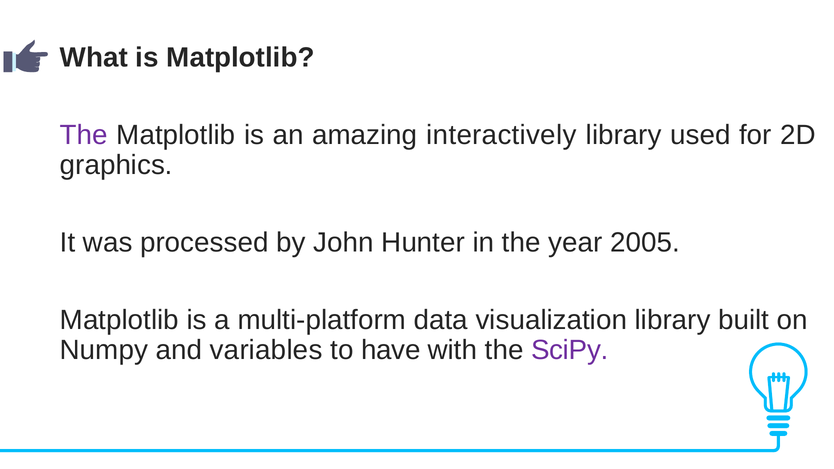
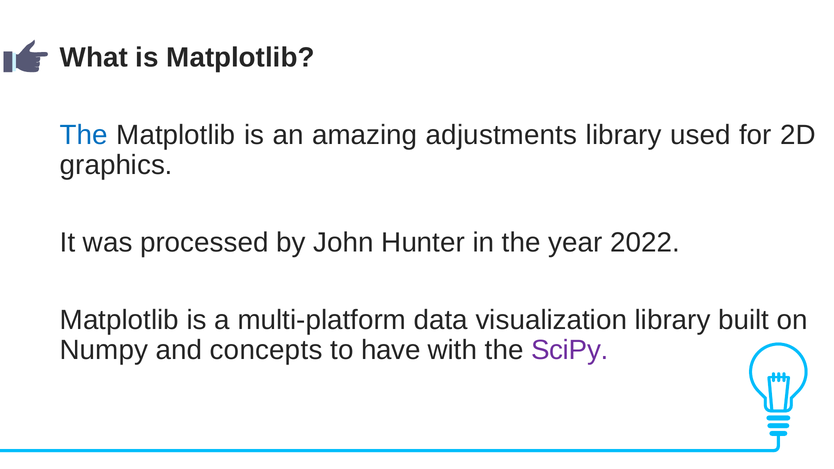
The at (84, 135) colour: purple -> blue
interactively: interactively -> adjustments
2005: 2005 -> 2022
variables: variables -> concepts
